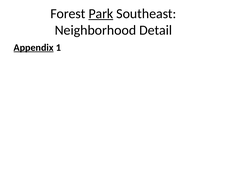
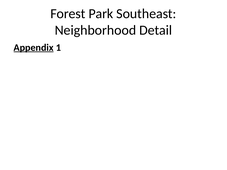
Park underline: present -> none
